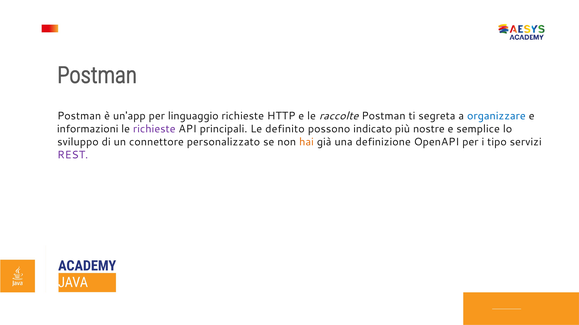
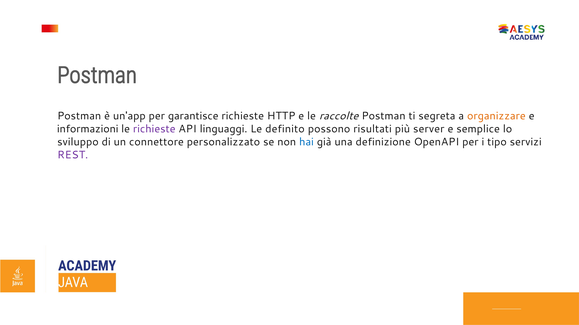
linguaggio: linguaggio -> garantisce
organizzare colour: blue -> orange
principali: principali -> linguaggi
indicato: indicato -> risultati
nostre: nostre -> server
hai colour: orange -> blue
